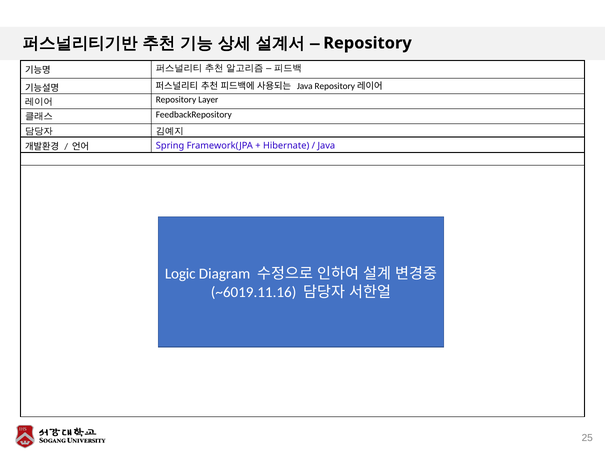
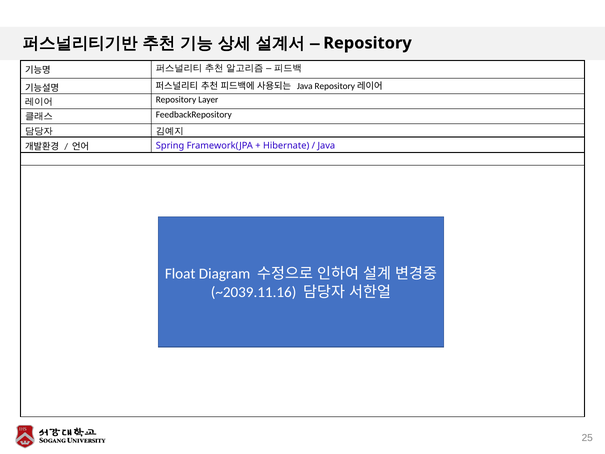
Logic: Logic -> Float
~6019.11.16: ~6019.11.16 -> ~2039.11.16
